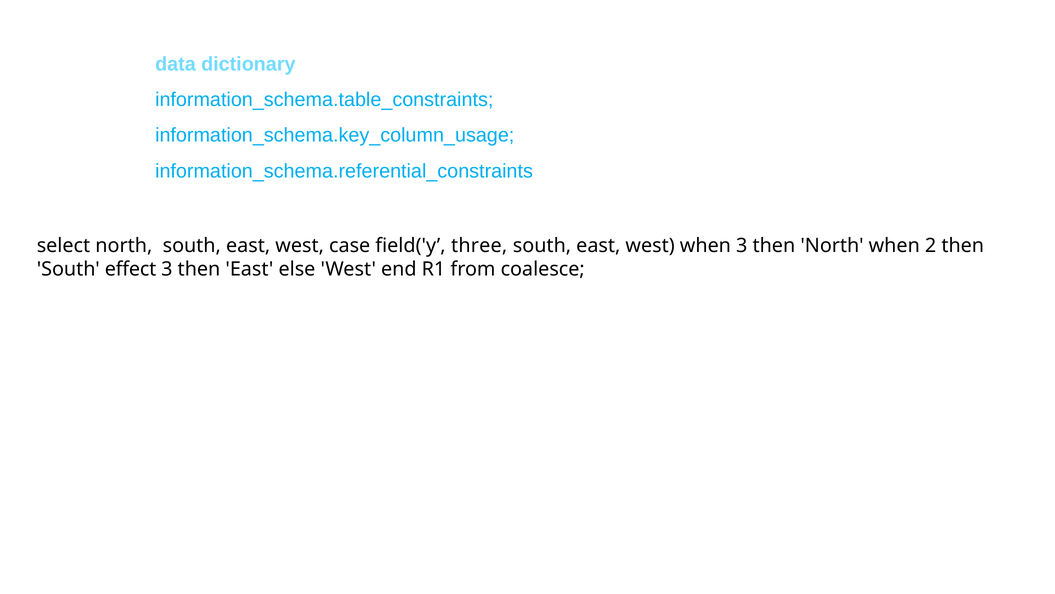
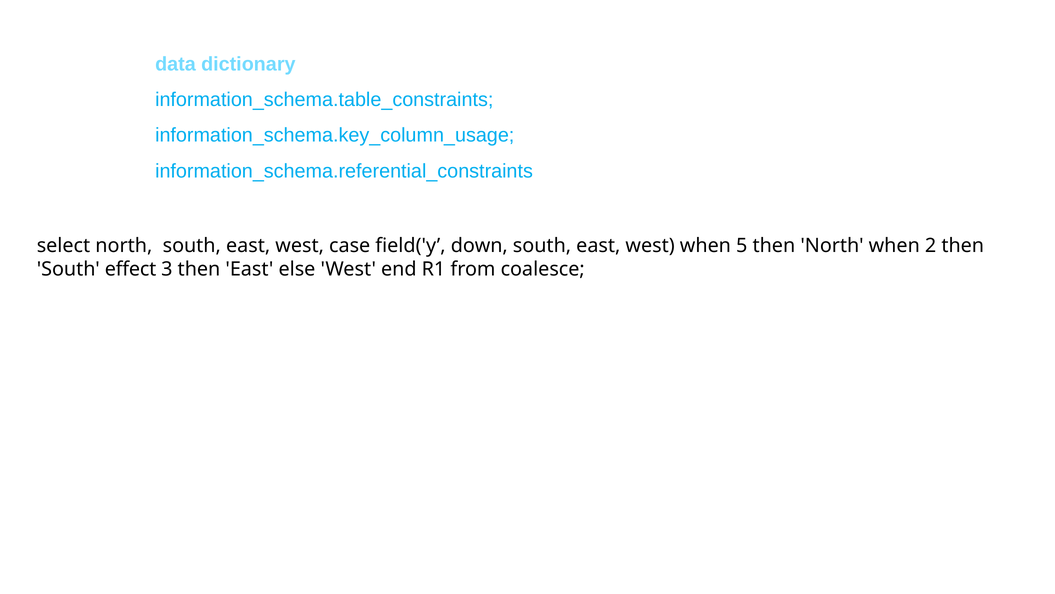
three: three -> down
when 3: 3 -> 5
